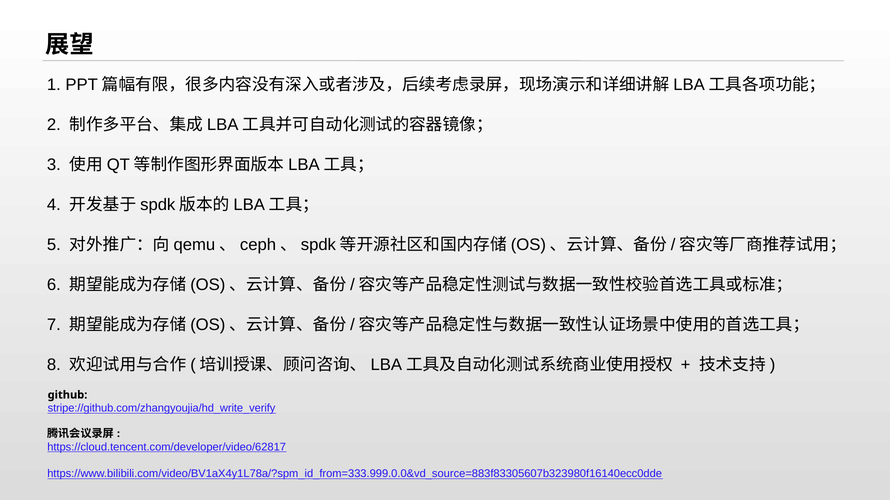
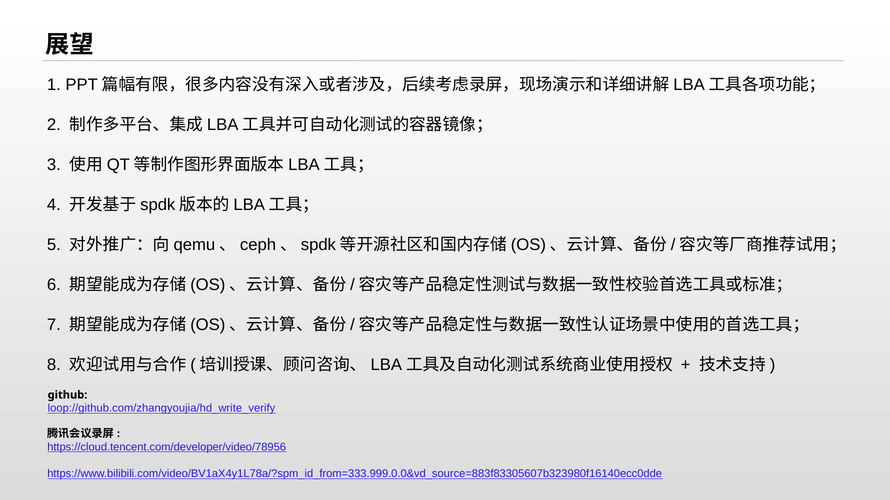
stripe://github.com/zhangyoujia/hd_write_verify: stripe://github.com/zhangyoujia/hd_write_verify -> loop://github.com/zhangyoujia/hd_write_verify
https://cloud.tencent.com/developer/video/62817: https://cloud.tencent.com/developer/video/62817 -> https://cloud.tencent.com/developer/video/78956
